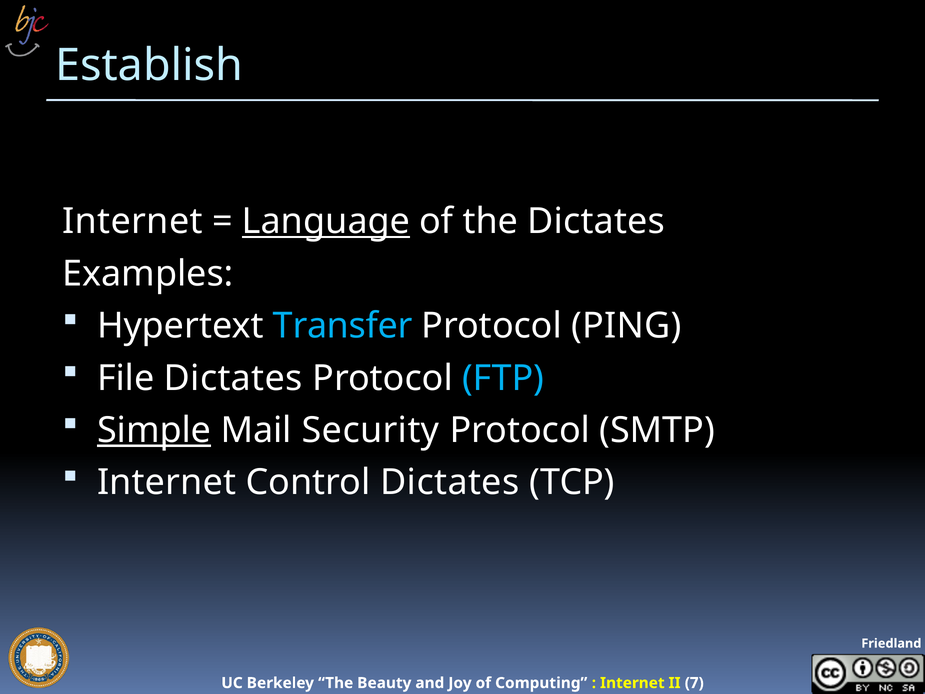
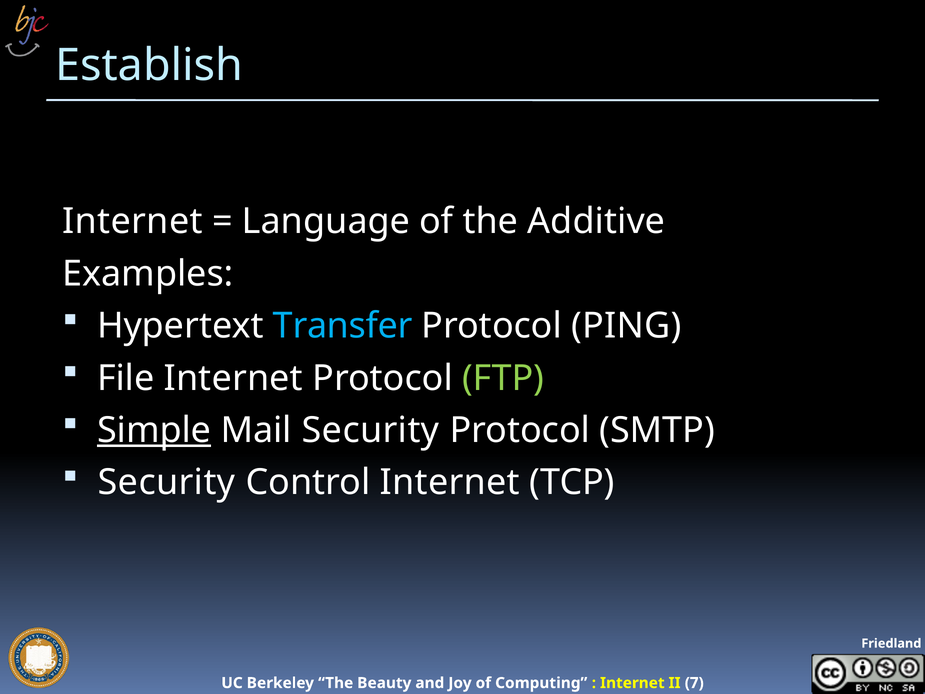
Language underline: present -> none
the Dictates: Dictates -> Additive
File Dictates: Dictates -> Internet
FTP colour: light blue -> light green
Internet at (167, 482): Internet -> Security
Control Dictates: Dictates -> Internet
